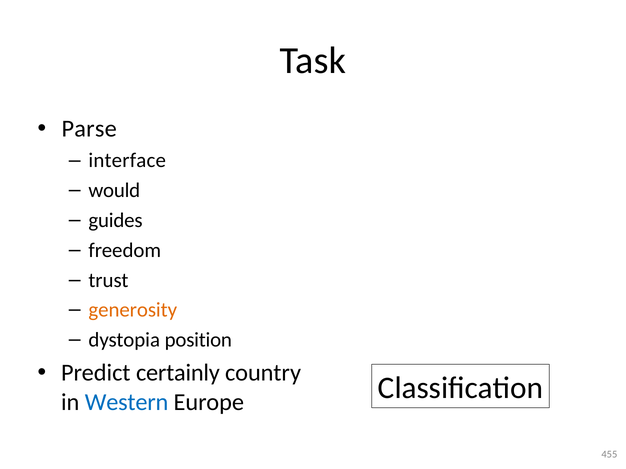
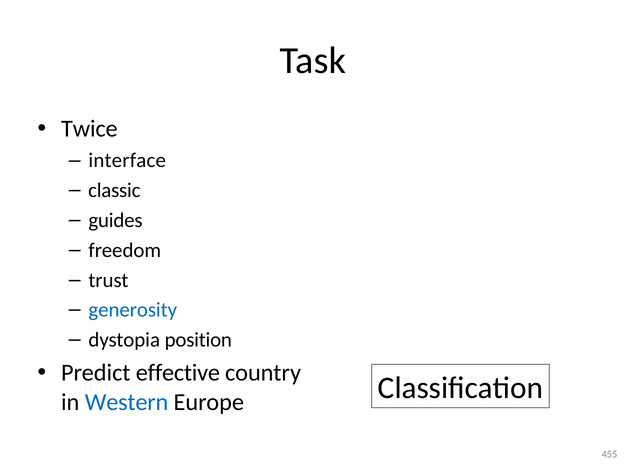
Parse: Parse -> Twice
would: would -> classic
generosity colour: orange -> blue
certainly: certainly -> effective
